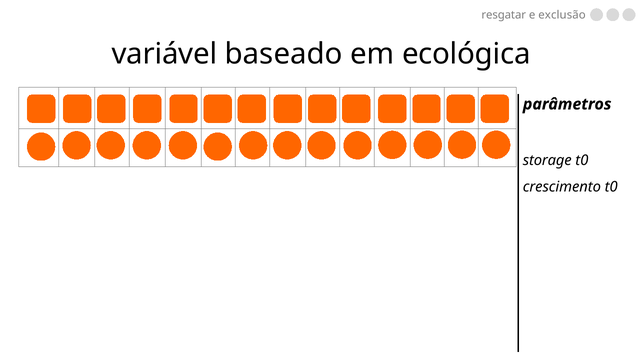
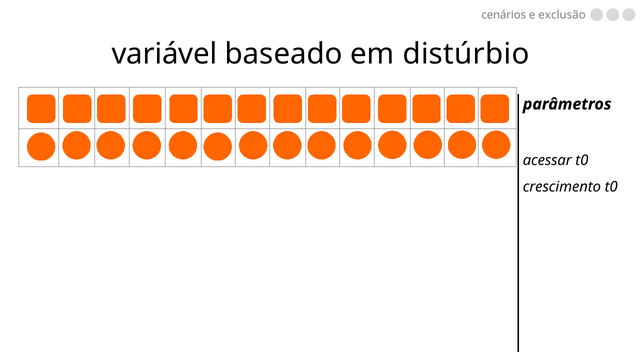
resgatar: resgatar -> cenários
ecológica: ecológica -> distúrbio
storage: storage -> acessar
